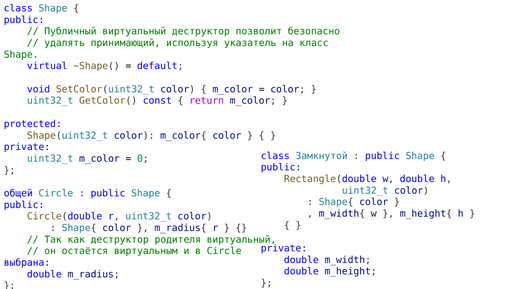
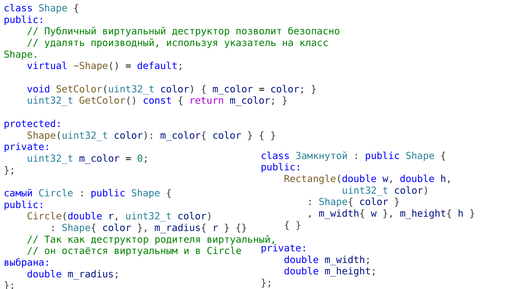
принимающий: принимающий -> производный
общей: общей -> самый
